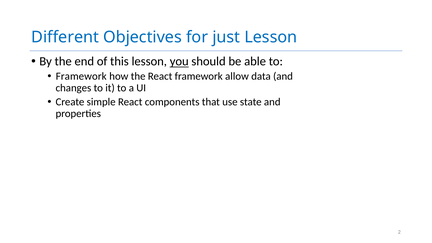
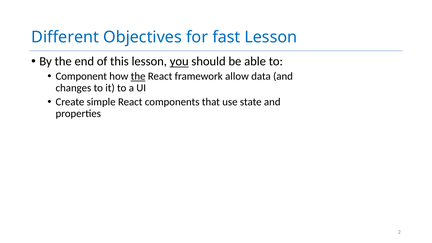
just: just -> fast
Framework at (81, 76): Framework -> Component
the at (138, 76) underline: none -> present
